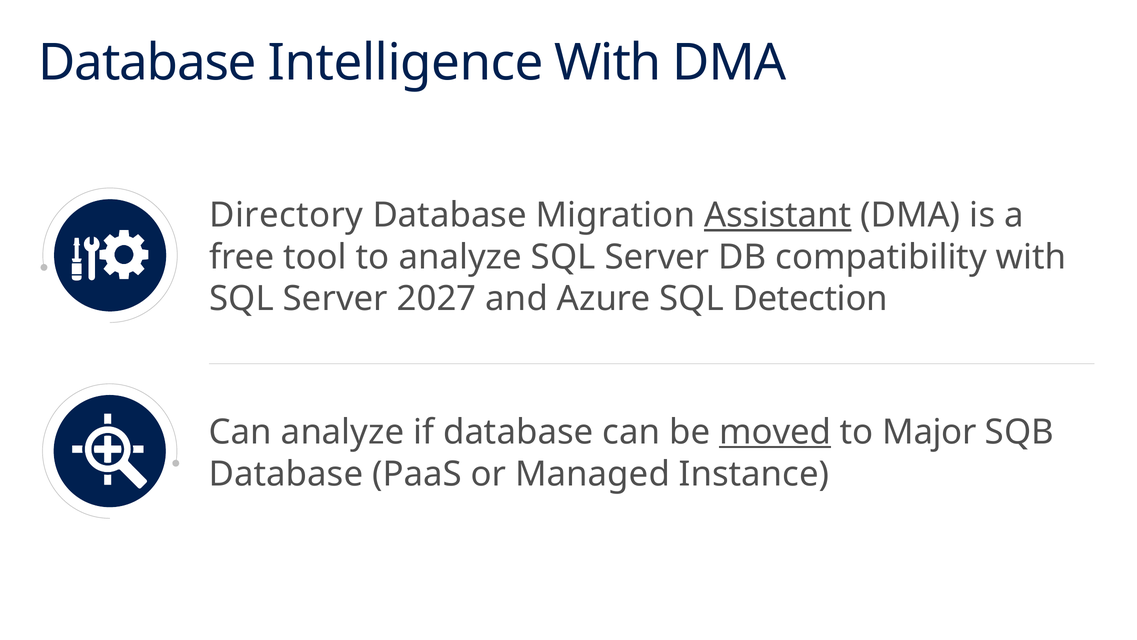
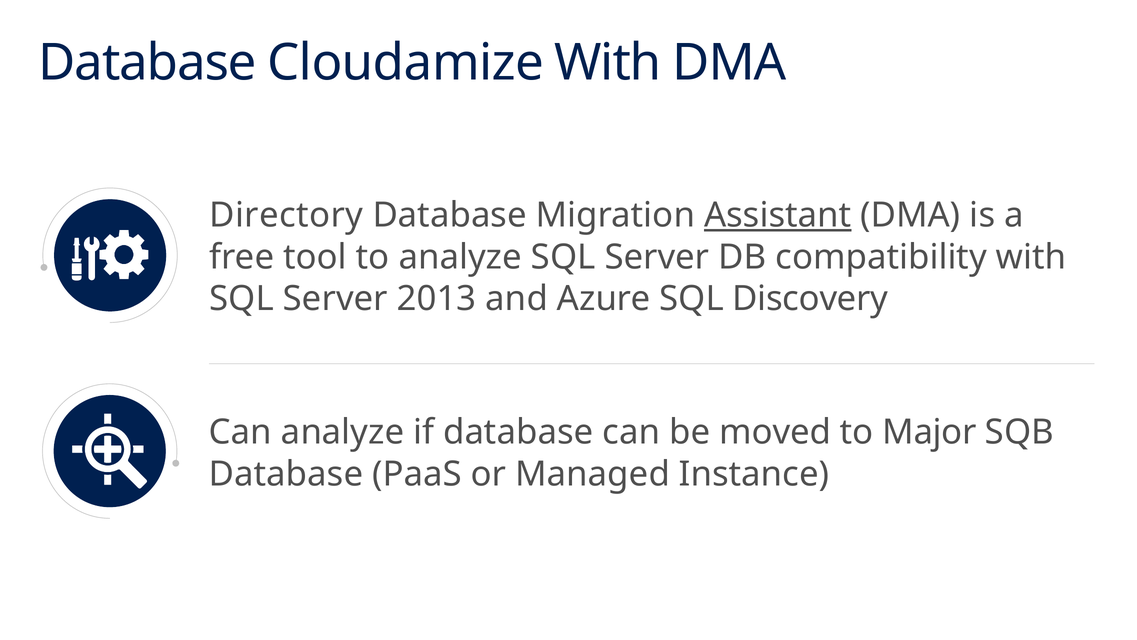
Intelligence: Intelligence -> Cloudamize
2027: 2027 -> 2013
Detection: Detection -> Discovery
moved underline: present -> none
